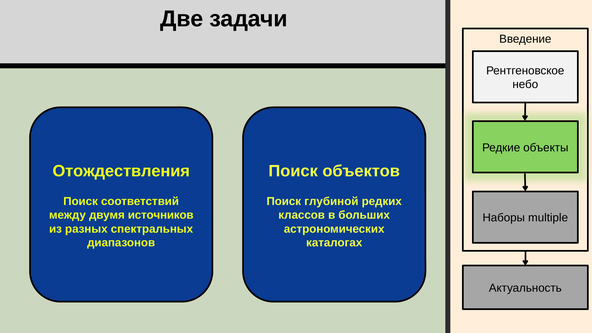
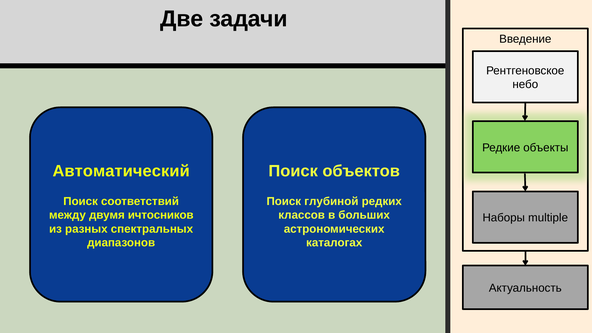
Отождествления: Отождествления -> Автоматический
источников: источников -> ичтосников
